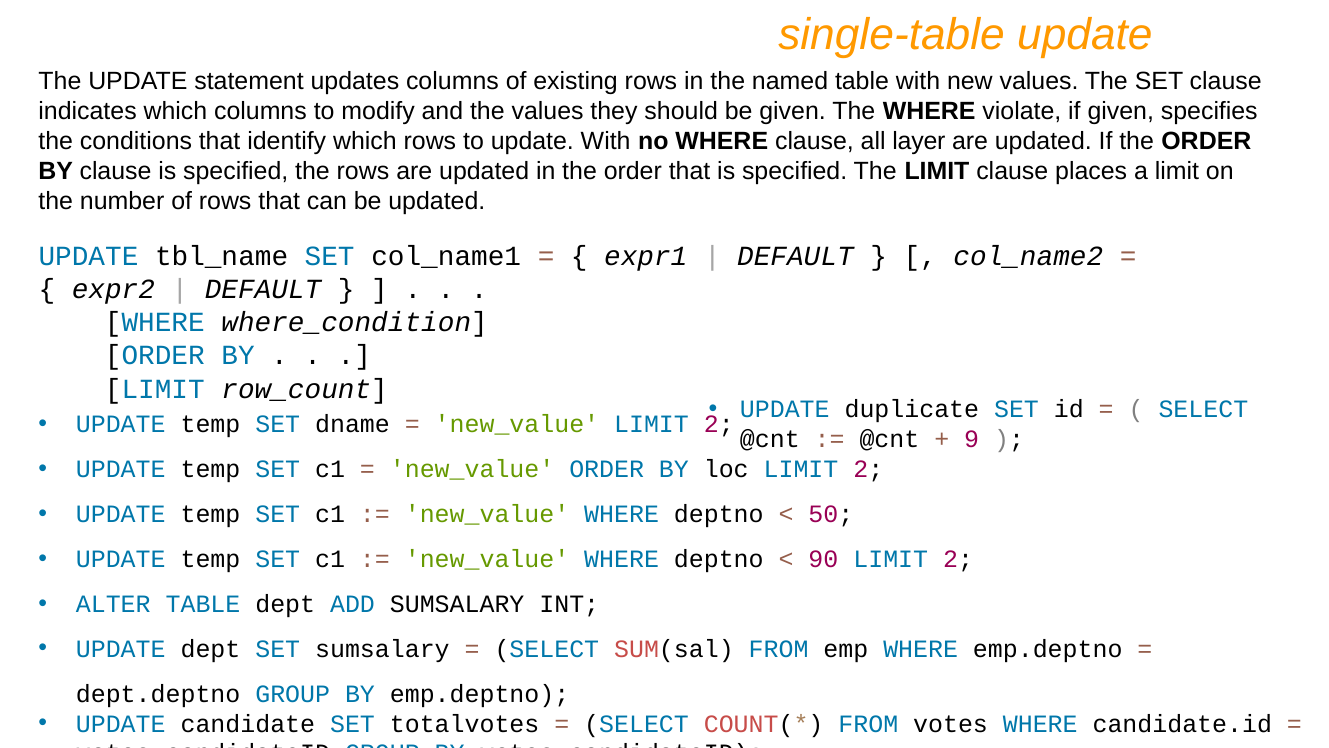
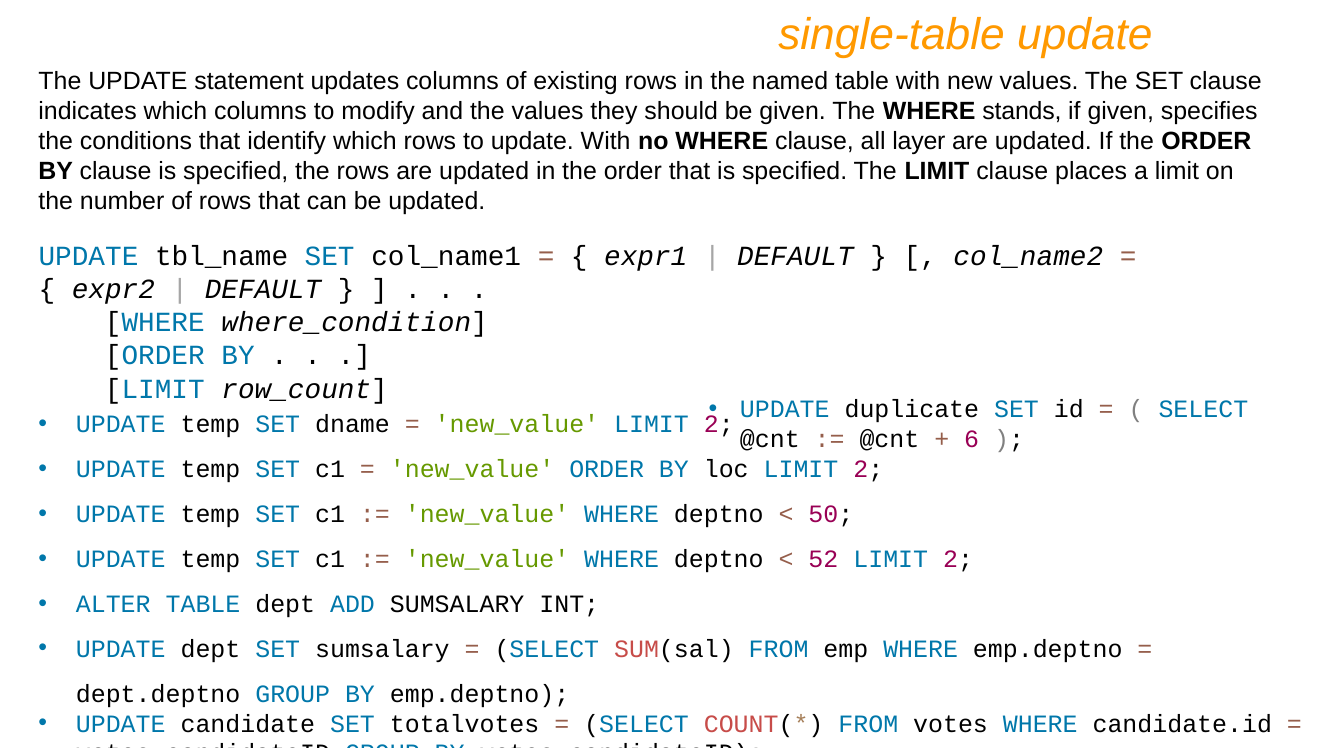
violate: violate -> stands
9: 9 -> 6
90: 90 -> 52
